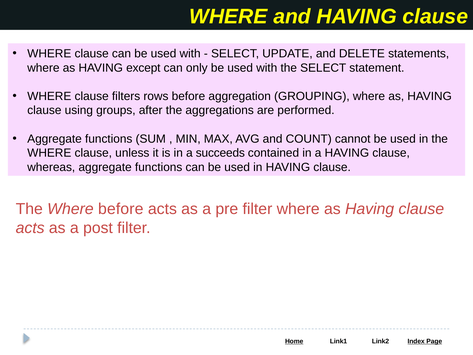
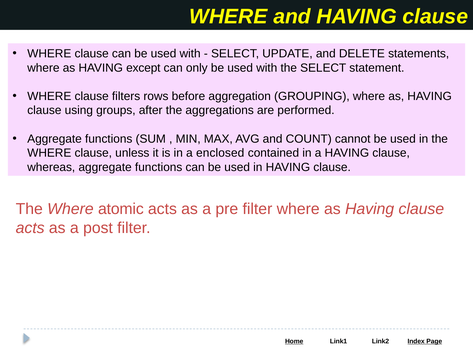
succeeds: succeeds -> enclosed
Where before: before -> atomic
